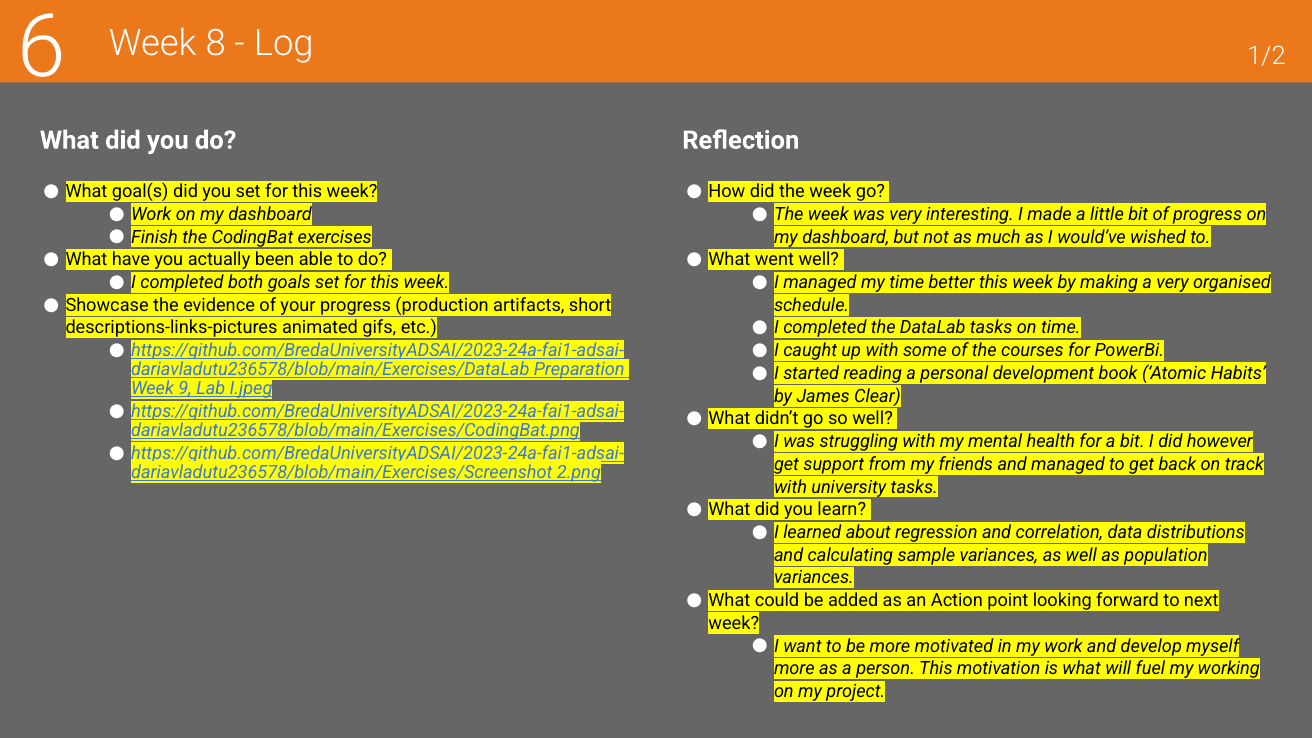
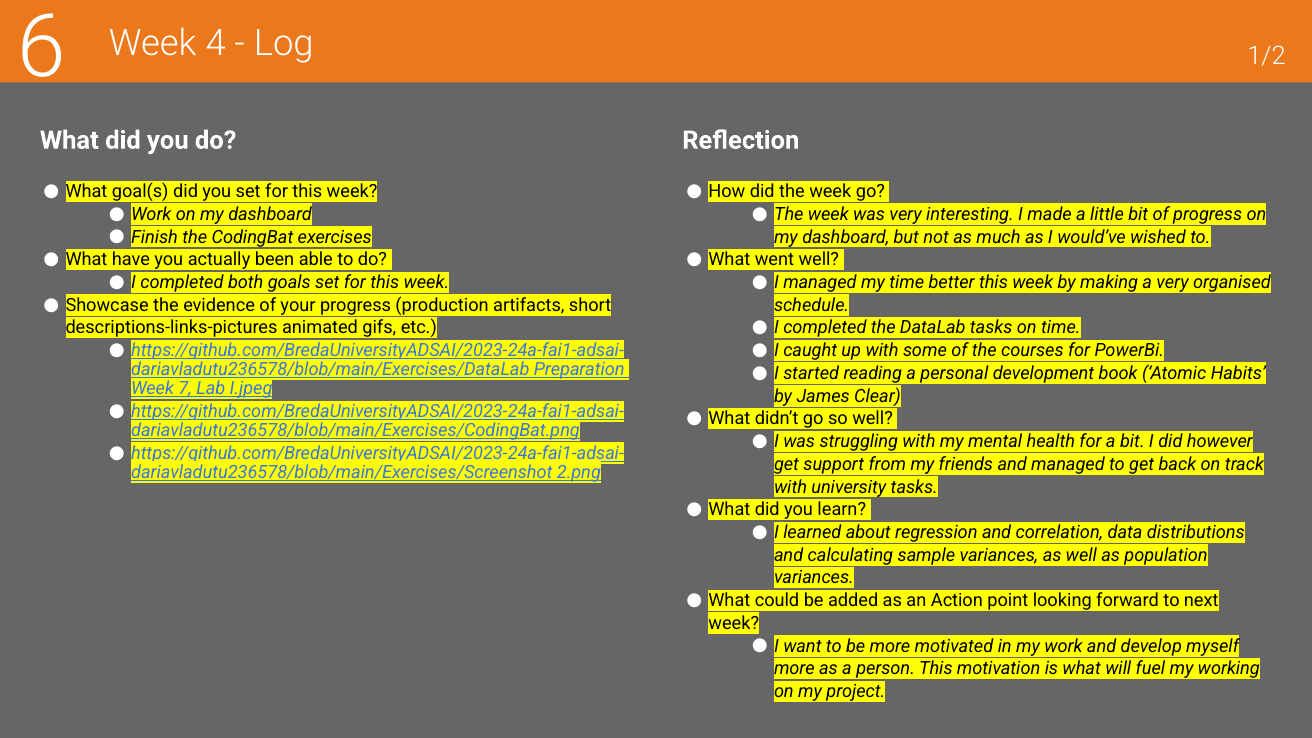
8: 8 -> 4
9: 9 -> 7
